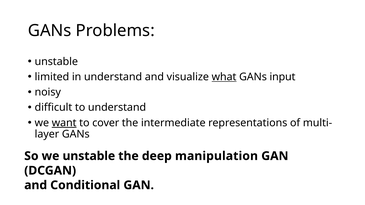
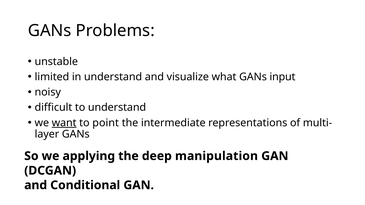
what underline: present -> none
cover: cover -> point
we unstable: unstable -> applying
